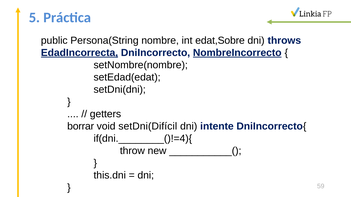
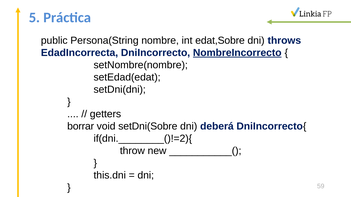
EdadIncorrecta underline: present -> none
setDni(Difícil: setDni(Difícil -> setDni(Sobre
intente: intente -> deberá
if(dni.________()!=4){: if(dni.________()!=4){ -> if(dni.________()!=2){
